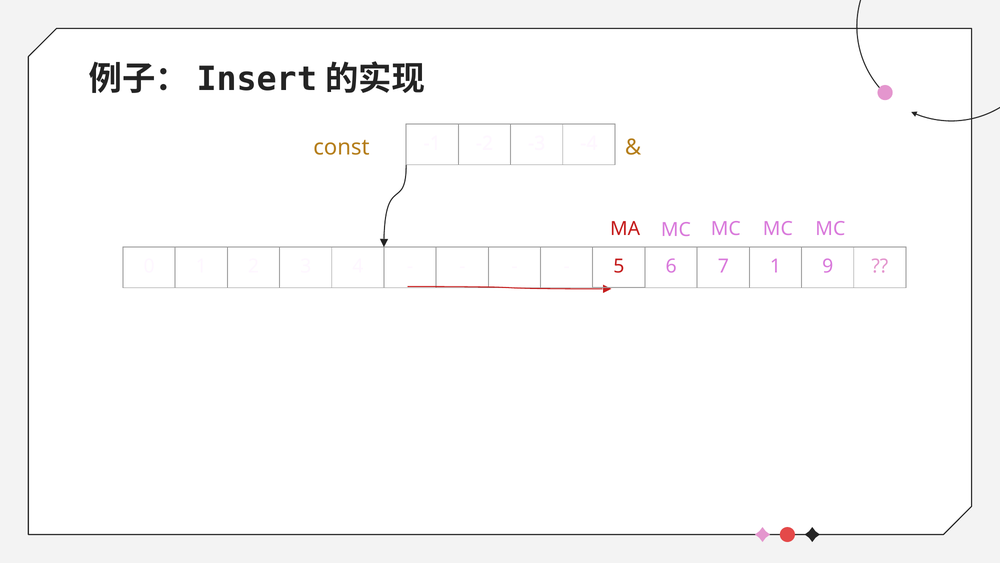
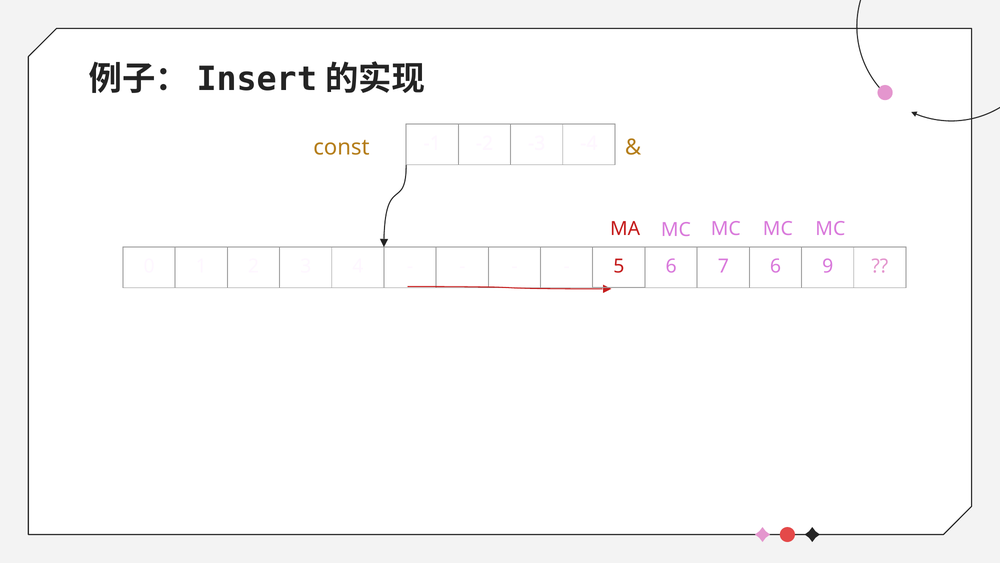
7 1: 1 -> 6
